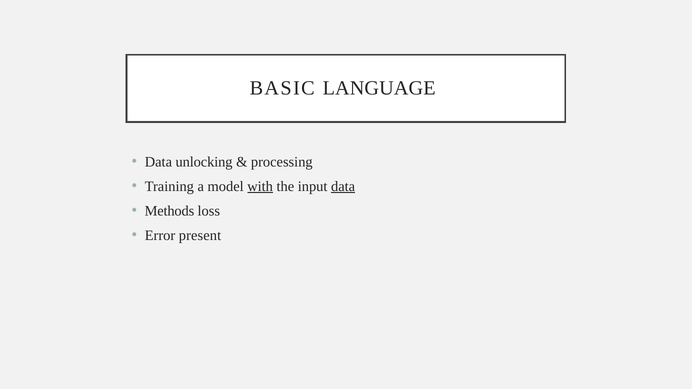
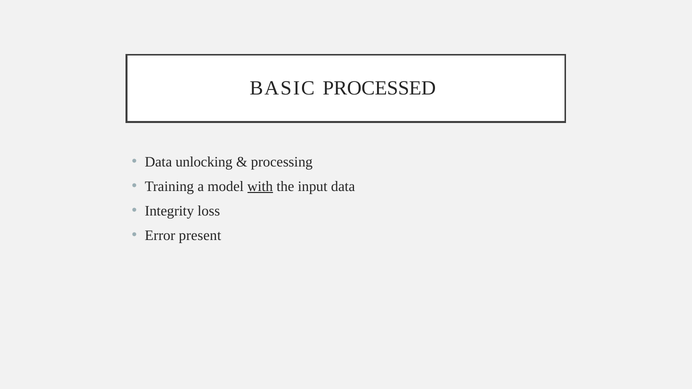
LANGUAGE: LANGUAGE -> PROCESSED
data at (343, 187) underline: present -> none
Methods: Methods -> Integrity
